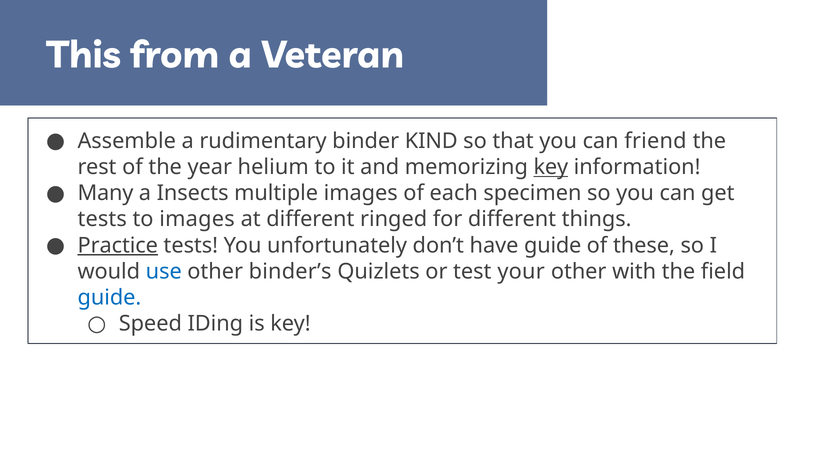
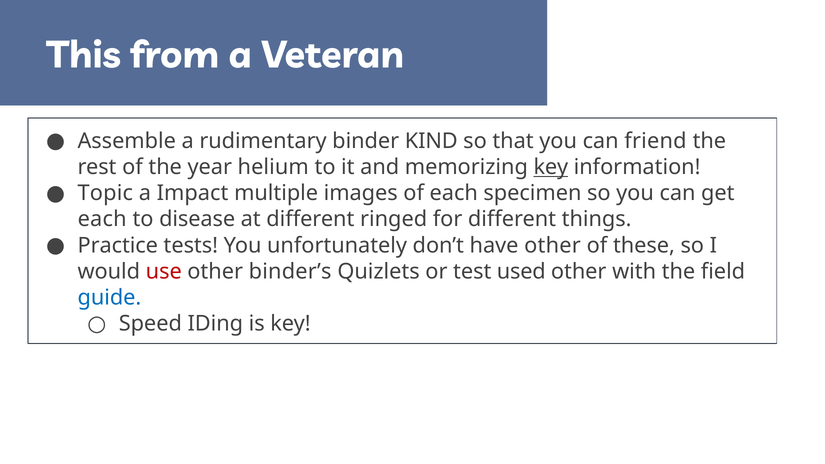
Many: Many -> Topic
Insects: Insects -> Impact
tests at (102, 219): tests -> each
to images: images -> disease
Practice underline: present -> none
have guide: guide -> other
use colour: blue -> red
your: your -> used
